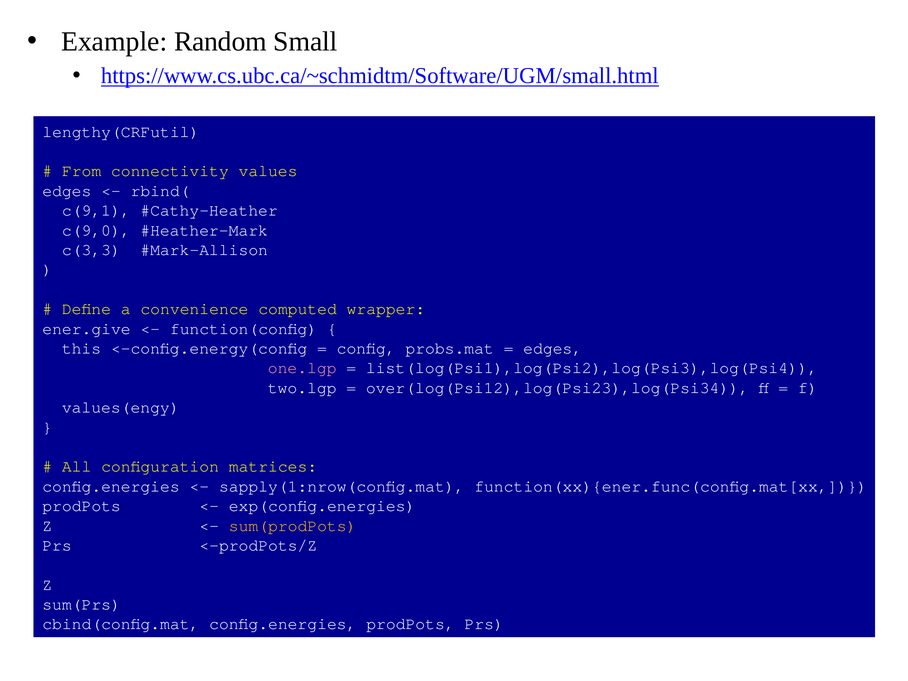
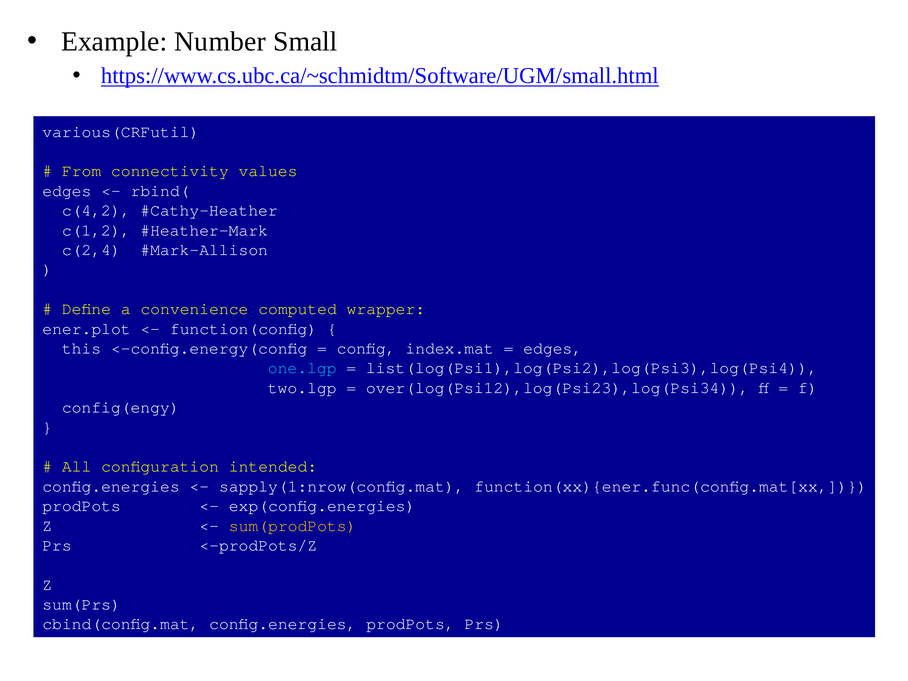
Random: Random -> Number
lengthy(CRFutil: lengthy(CRFutil -> various(CRFutil
c(9,1: c(9,1 -> c(4,2
c(9,0: c(9,0 -> c(1,2
c(3,3: c(3,3 -> c(2,4
ener.give: ener.give -> ener.plot
probs.mat: probs.mat -> index.mat
one.lgp colour: pink -> light blue
values(engy: values(engy -> config(engy
matrices: matrices -> intended
